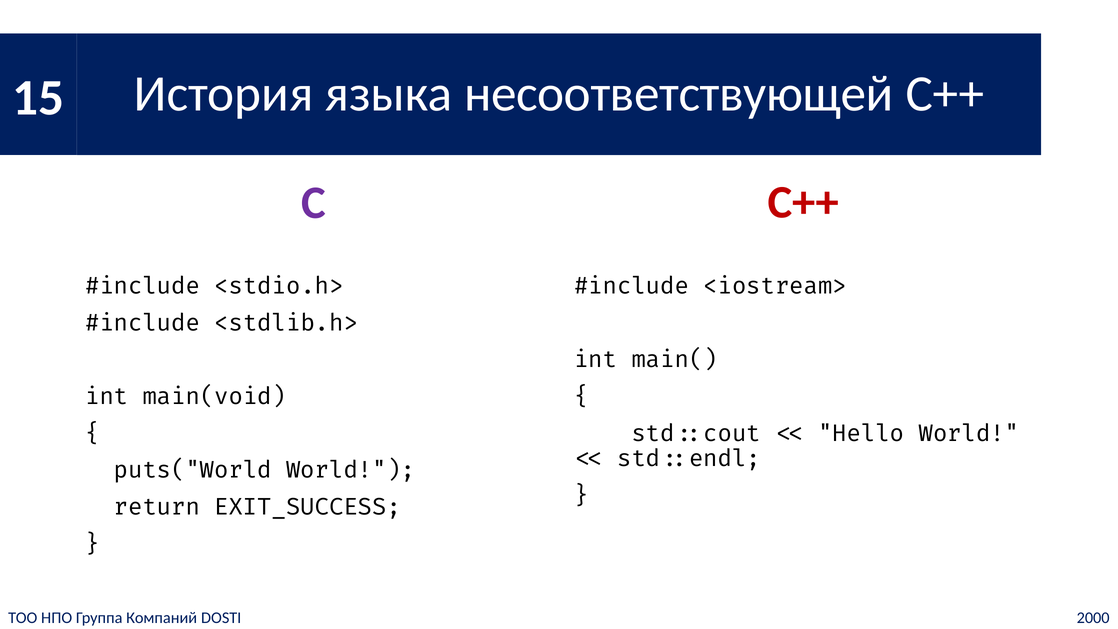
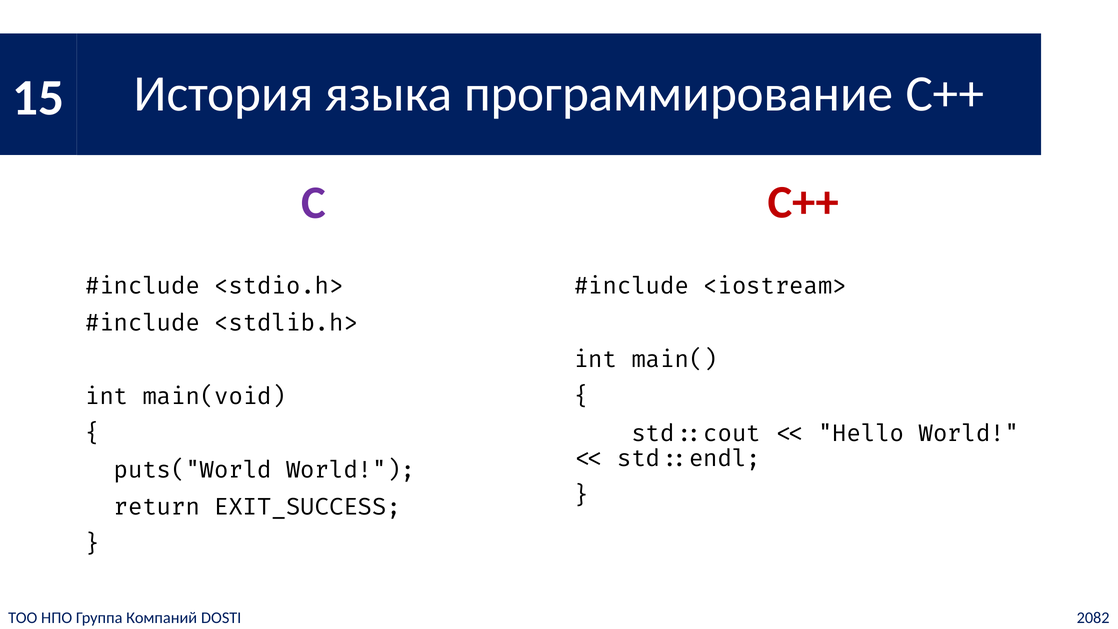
несоответствующей: несоответствующей -> программирование
2000: 2000 -> 2082
